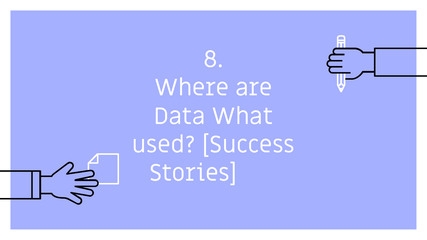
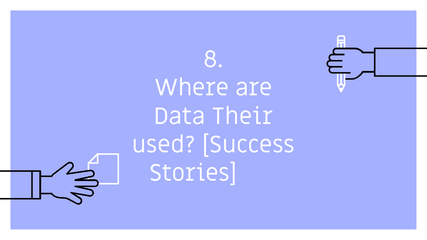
What: What -> Their
